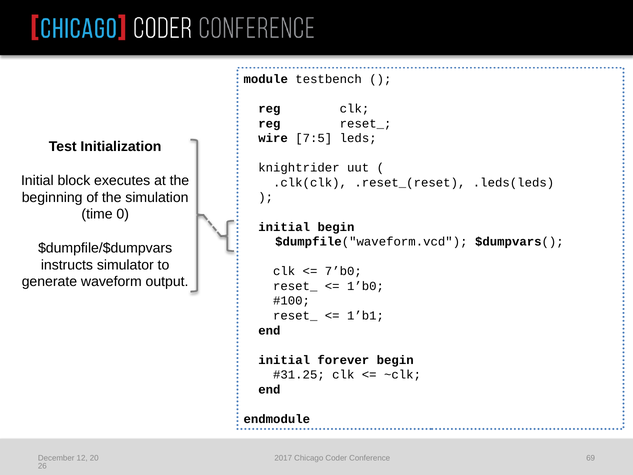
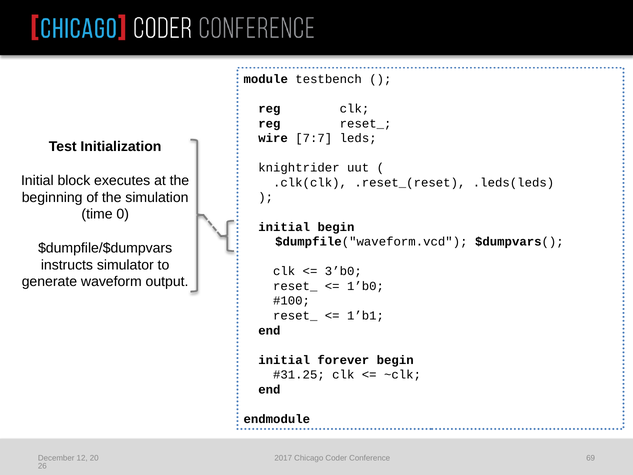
7:5: 7:5 -> 7:7
7’b0: 7’b0 -> 3’b0
